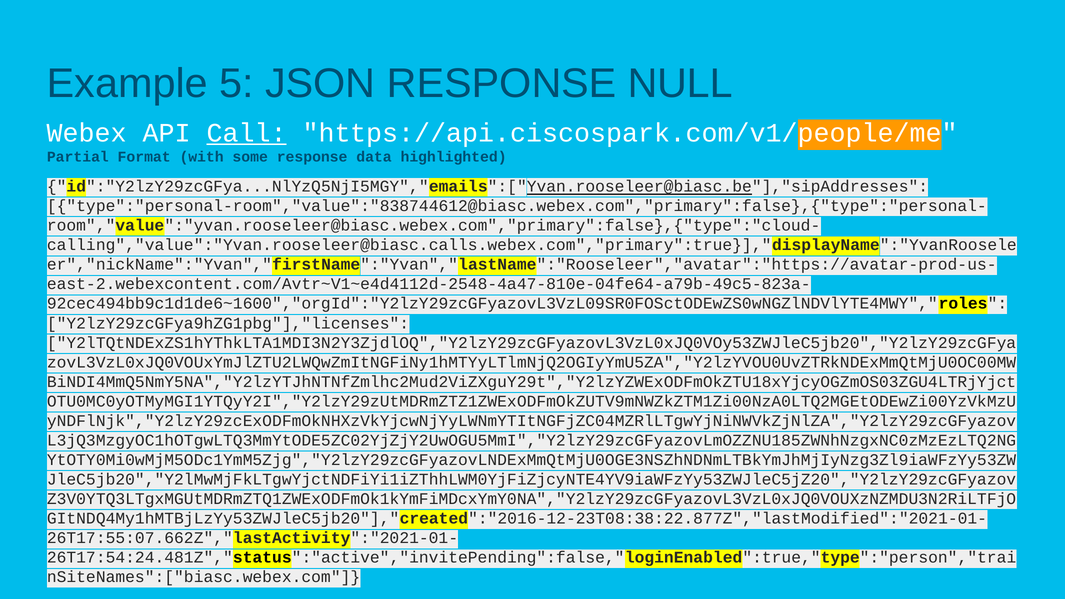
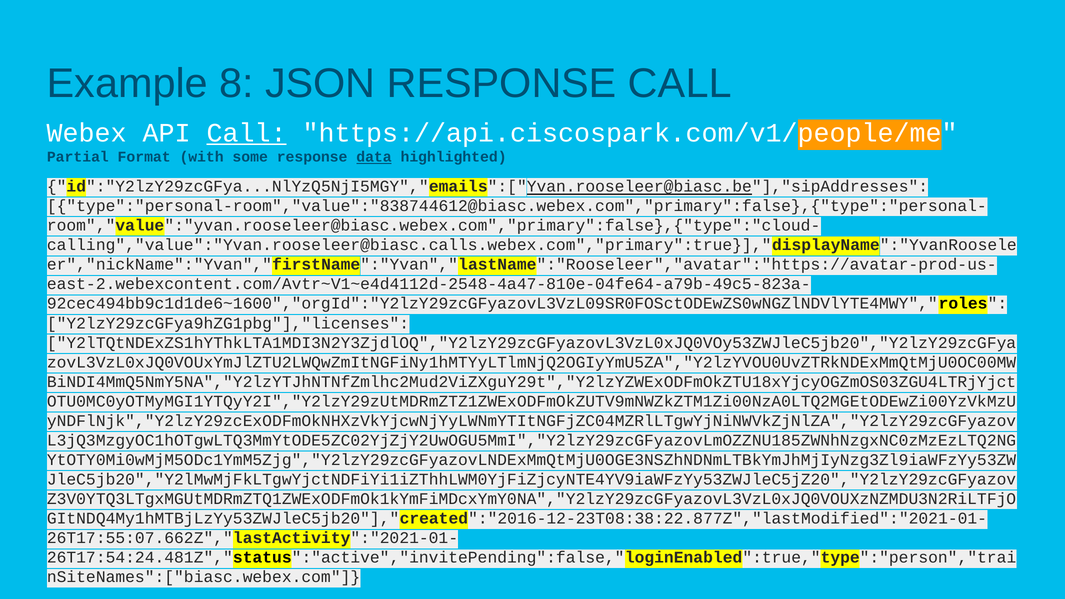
5: 5 -> 8
RESPONSE NULL: NULL -> CALL
data underline: none -> present
